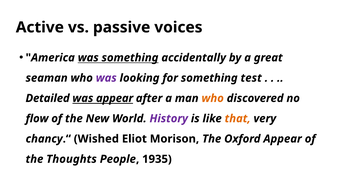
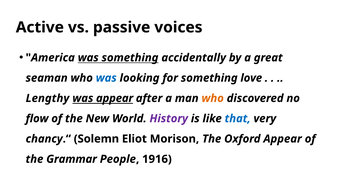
was at (106, 78) colour: purple -> blue
test: test -> love
Detailed: Detailed -> Lengthy
that colour: orange -> blue
Wished: Wished -> Solemn
Thoughts: Thoughts -> Grammar
1935: 1935 -> 1916
